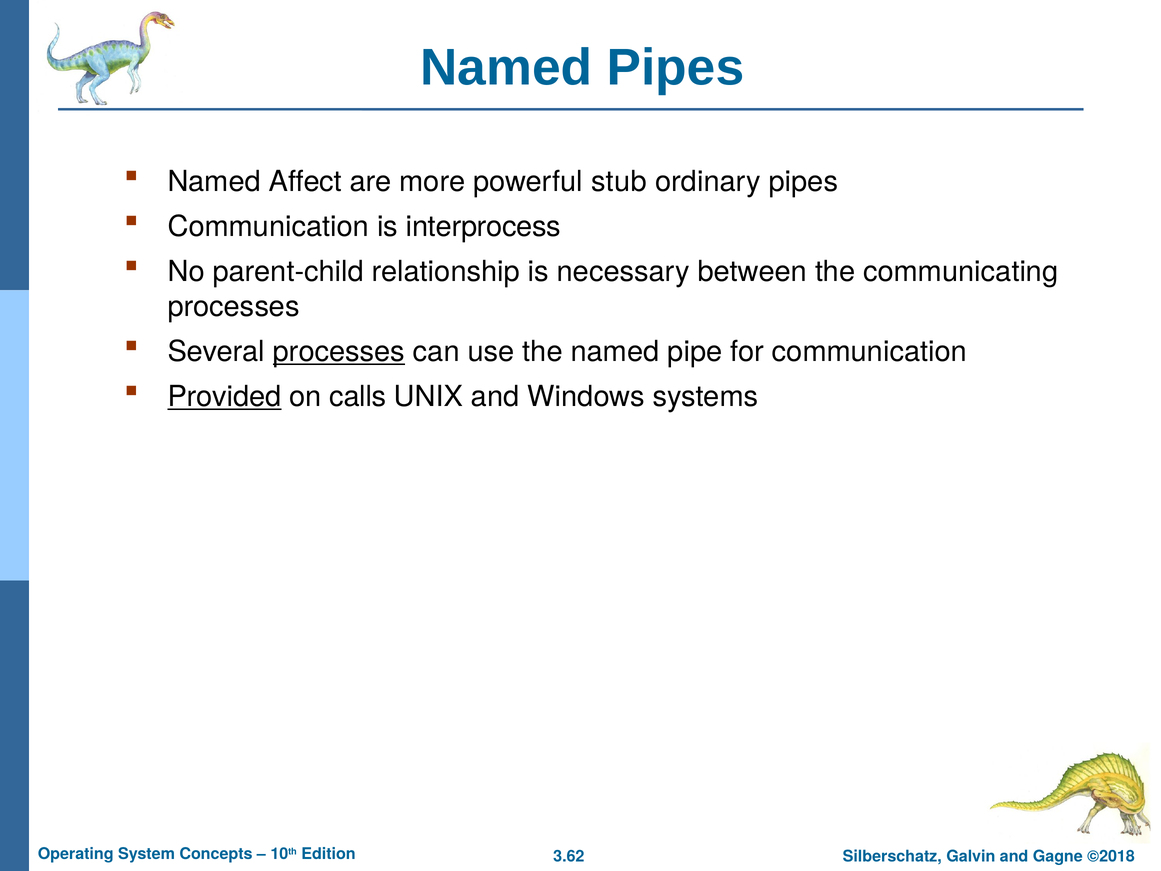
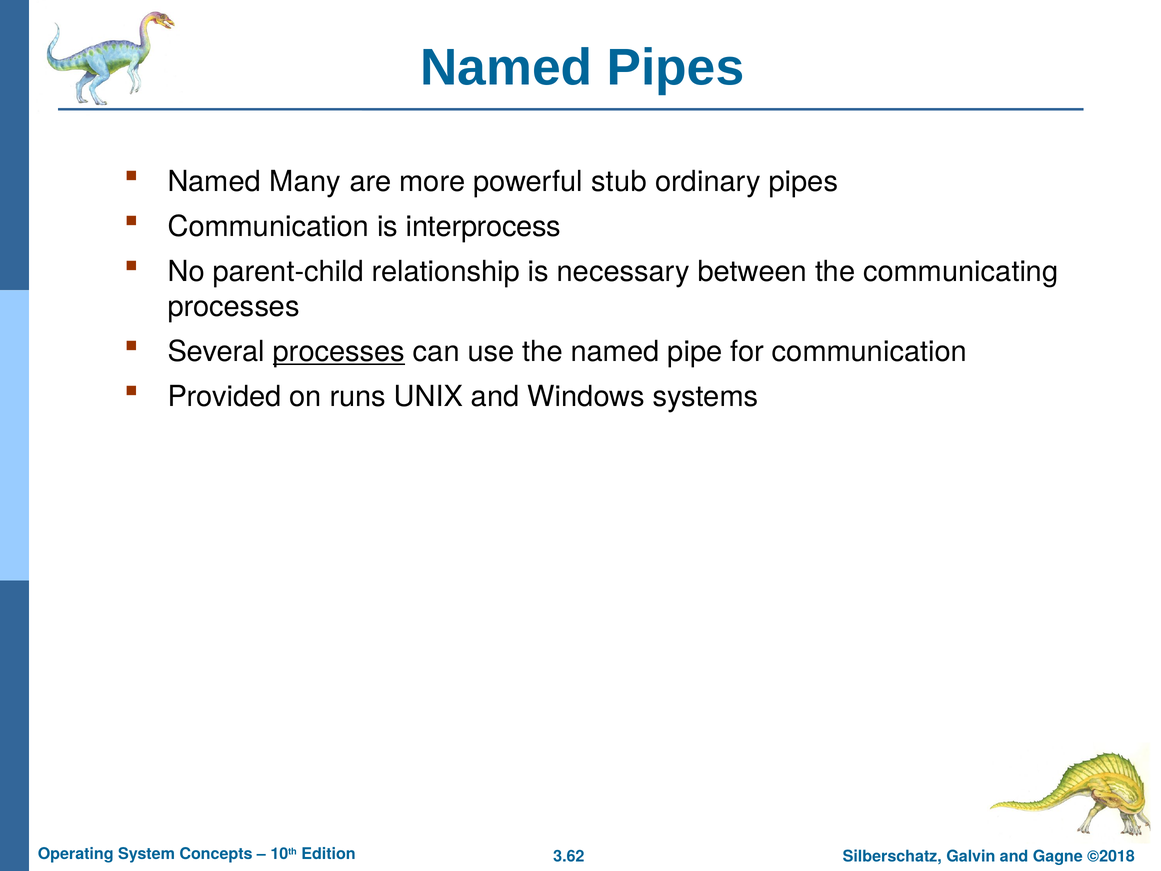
Affect: Affect -> Many
Provided underline: present -> none
calls: calls -> runs
